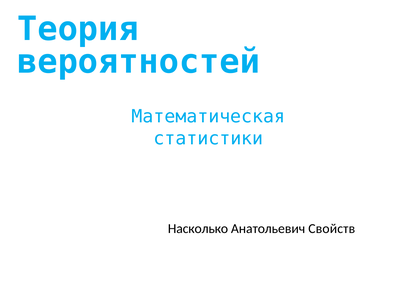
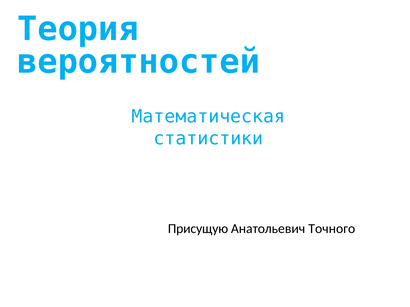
Насколько: Насколько -> Присущую
Свойств: Свойств -> Точного
